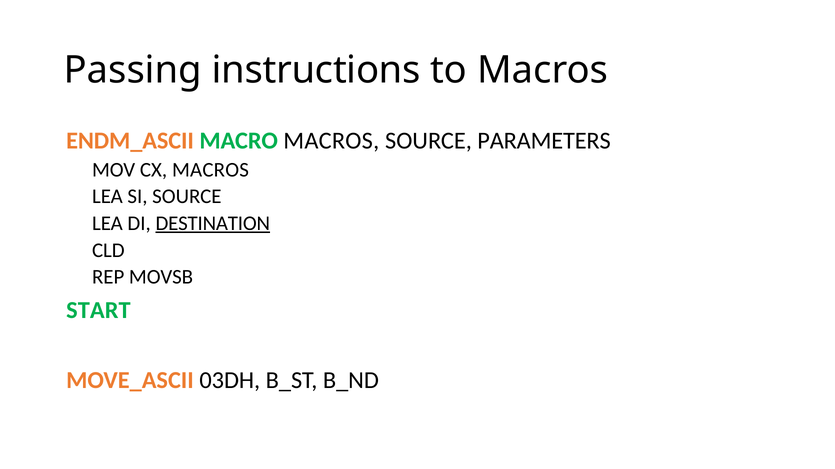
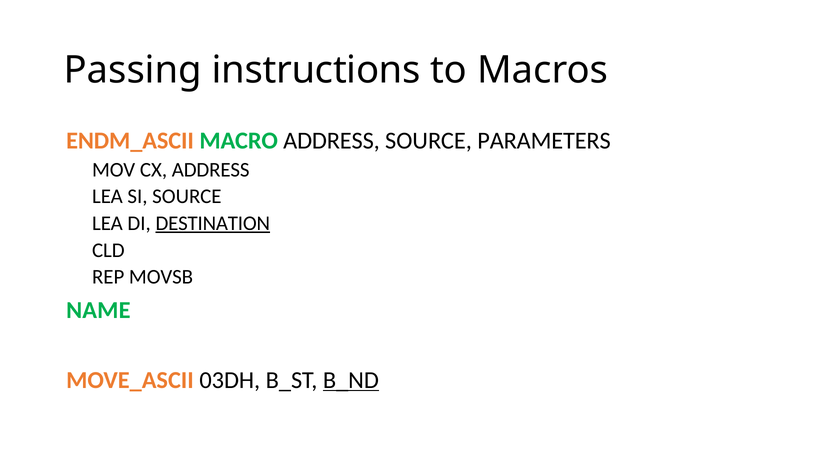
MACRO MACROS: MACROS -> ADDRESS
CX MACROS: MACROS -> ADDRESS
START: START -> NAME
B_ND underline: none -> present
